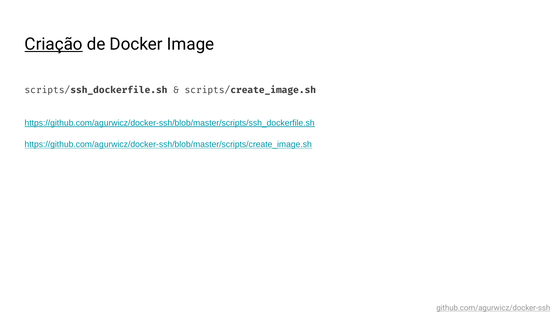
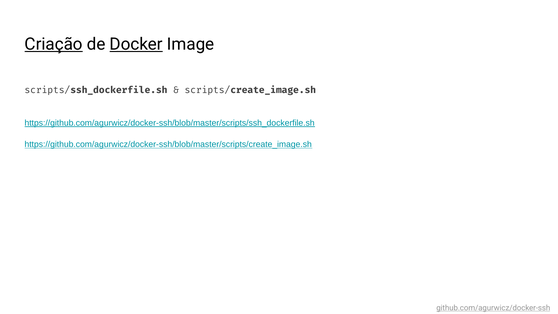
Docker underline: none -> present
